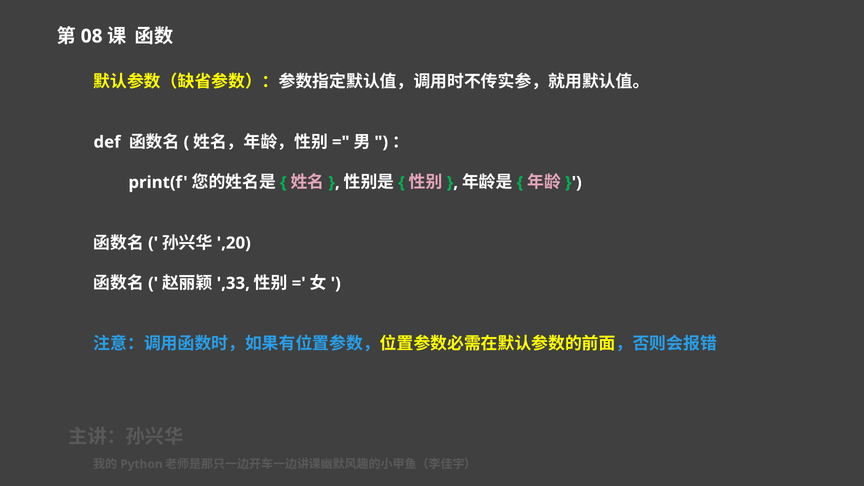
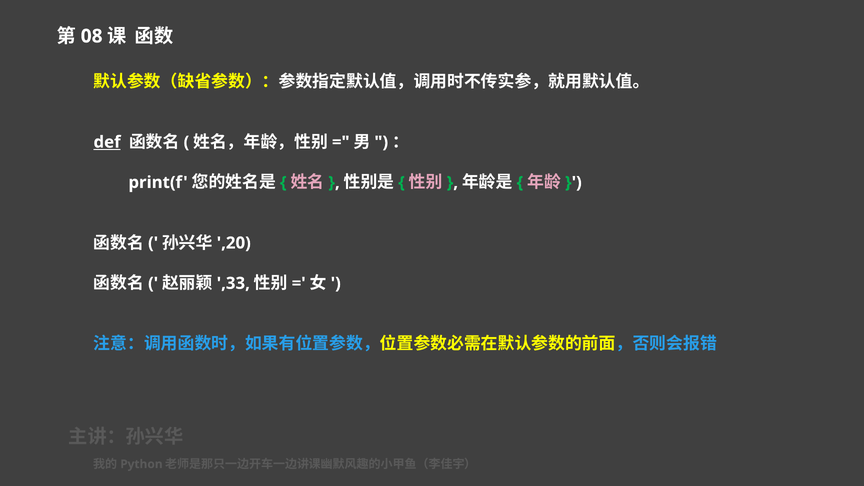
def underline: none -> present
